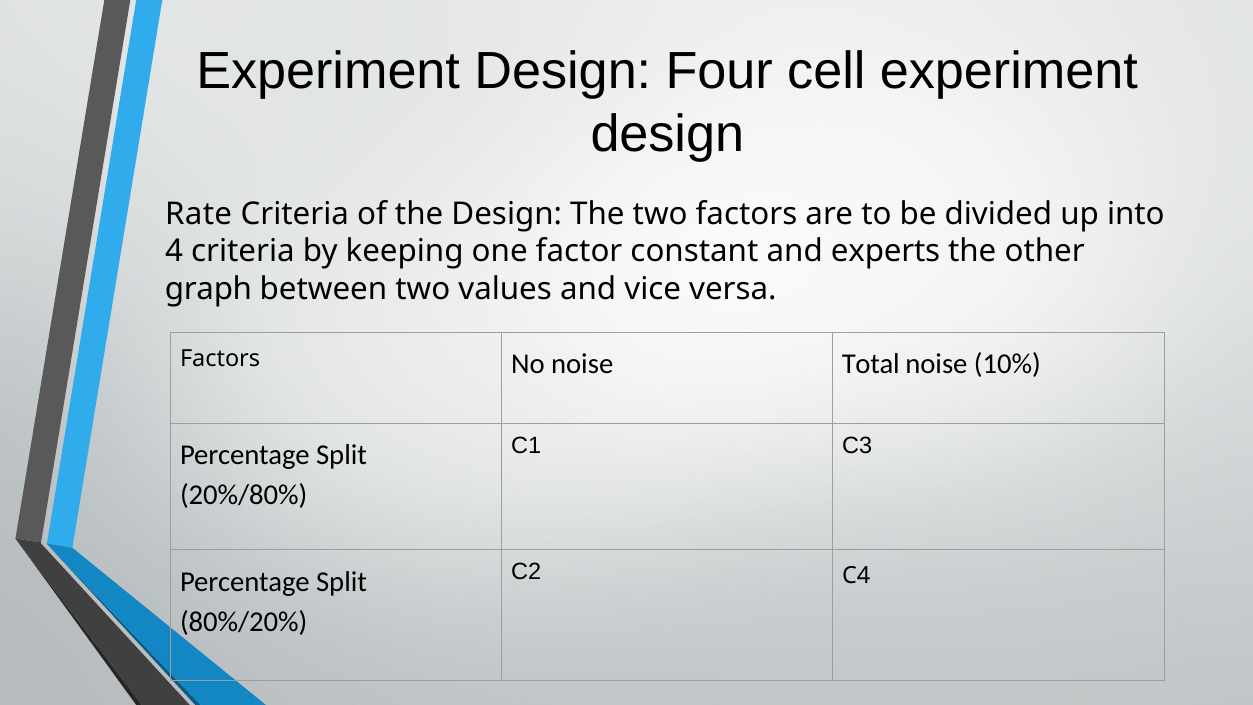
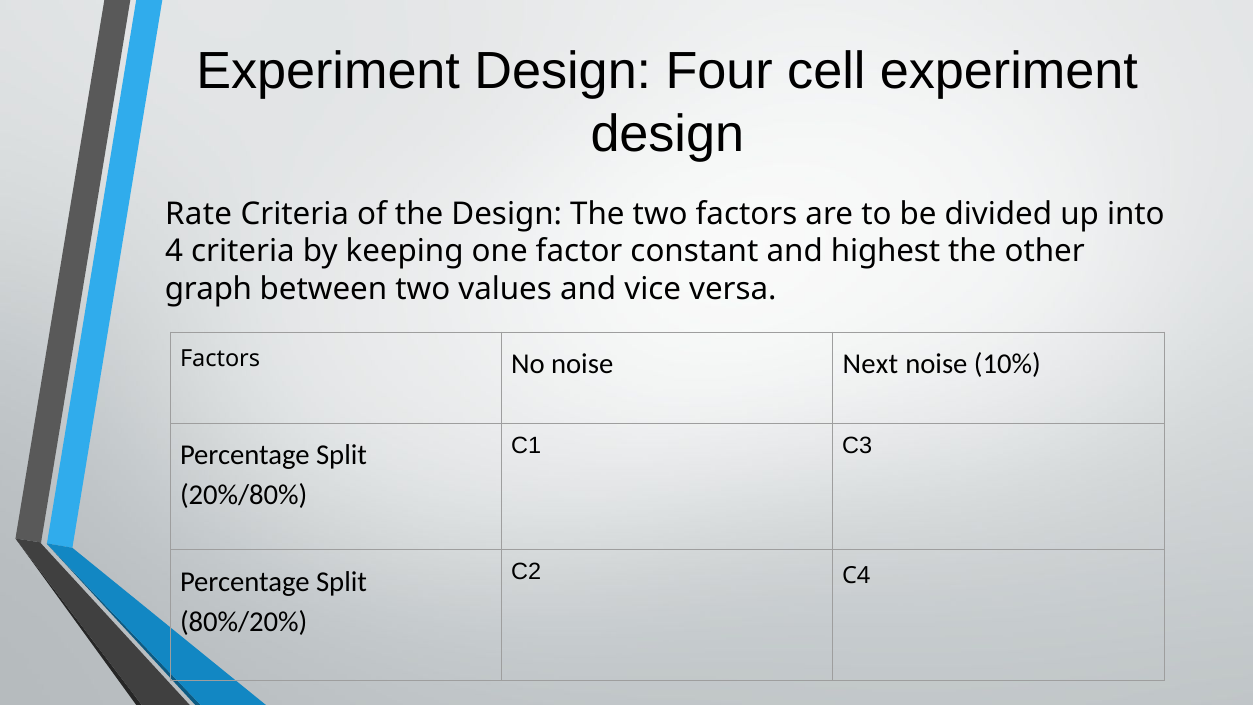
experts: experts -> highest
Total: Total -> Next
